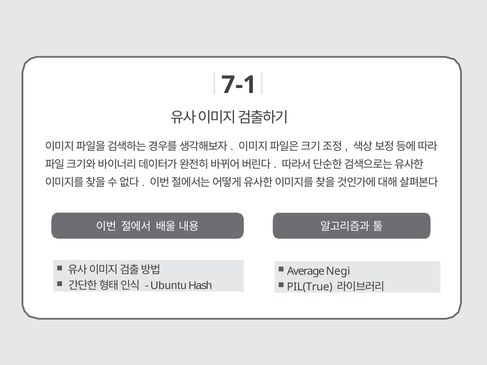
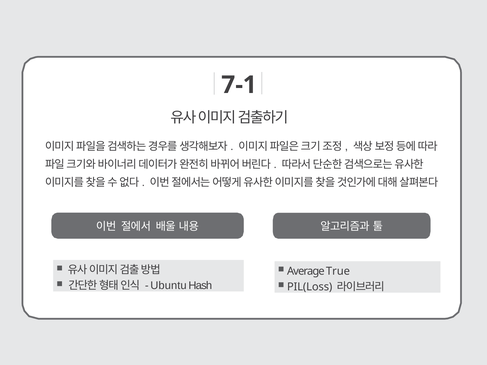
Negi: Negi -> True
PIL(True: PIL(True -> PIL(Loss
